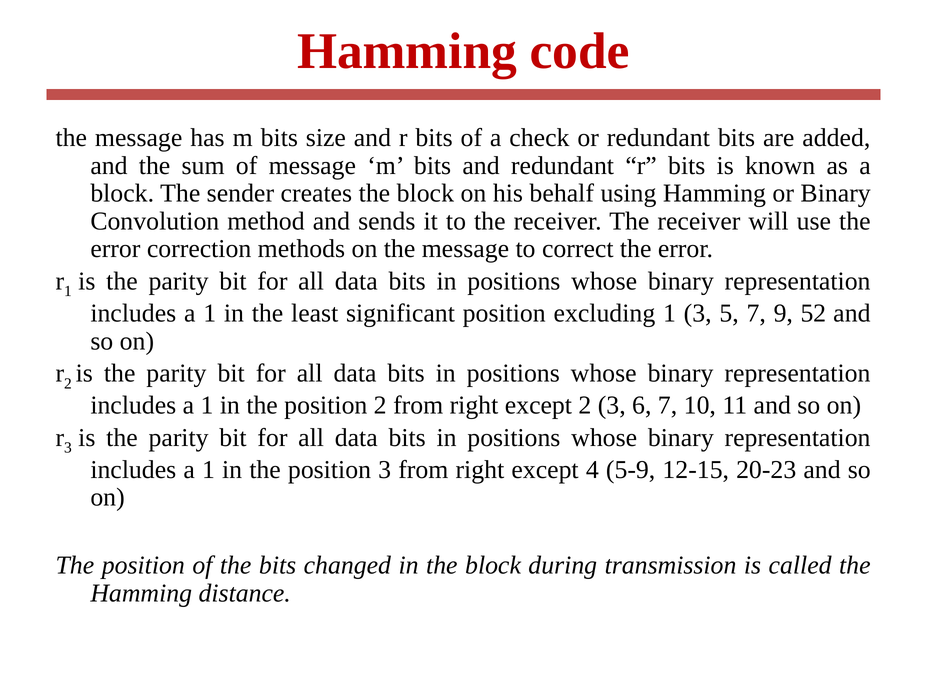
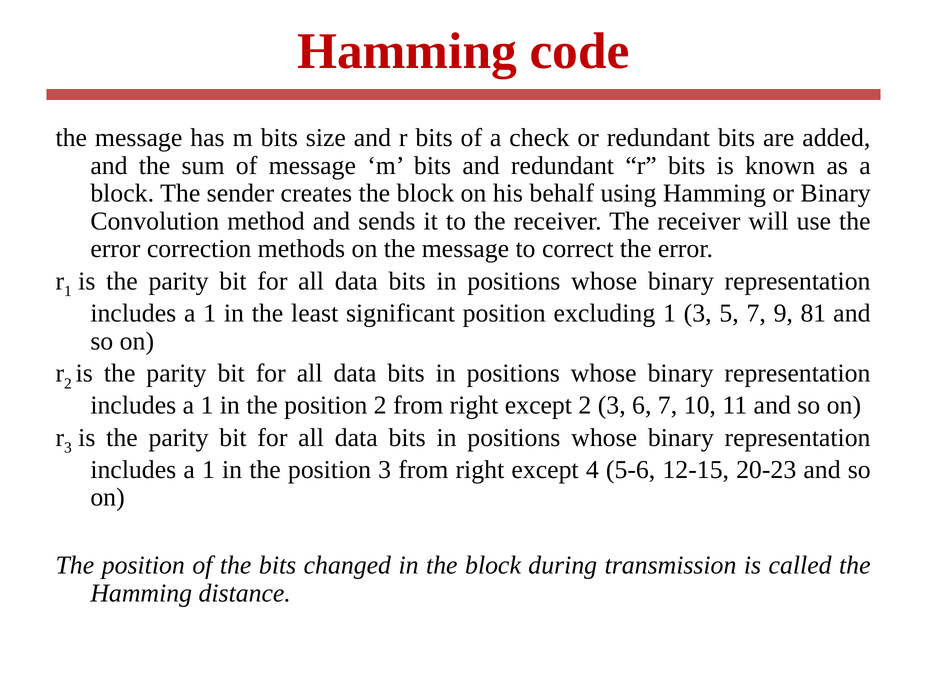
52: 52 -> 81
5-9: 5-9 -> 5-6
